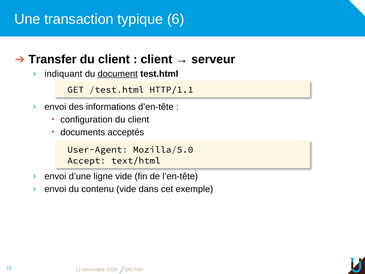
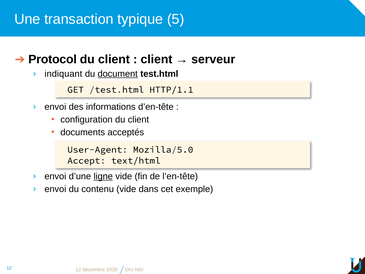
6: 6 -> 5
Transfer: Transfer -> Protocol
ligne underline: none -> present
